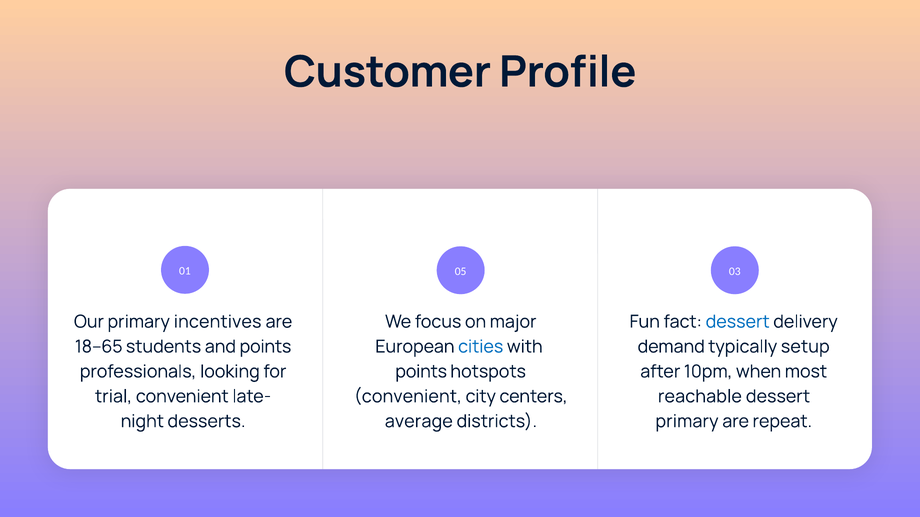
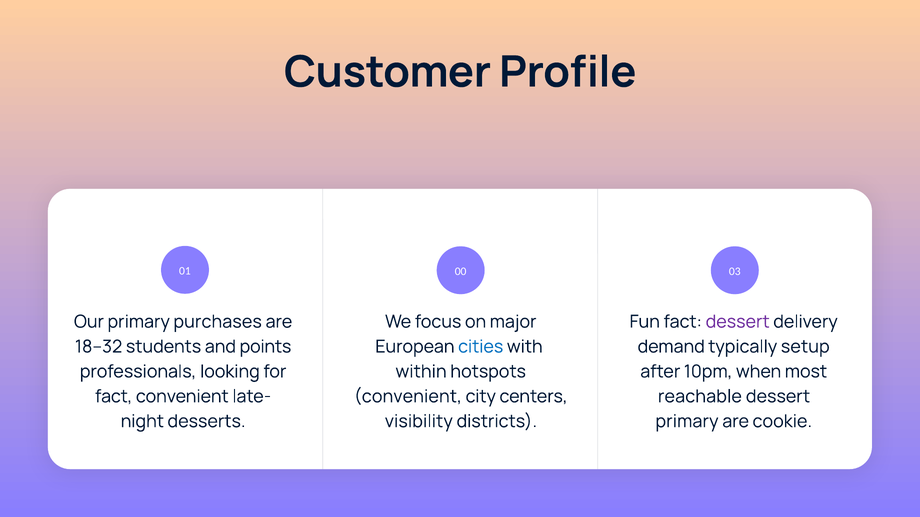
05: 05 -> 00
incentives: incentives -> purchases
dessert at (738, 322) colour: blue -> purple
18–65: 18–65 -> 18–32
points at (421, 372): points -> within
trial at (114, 397): trial -> fact
average: average -> visibility
repeat: repeat -> cookie
